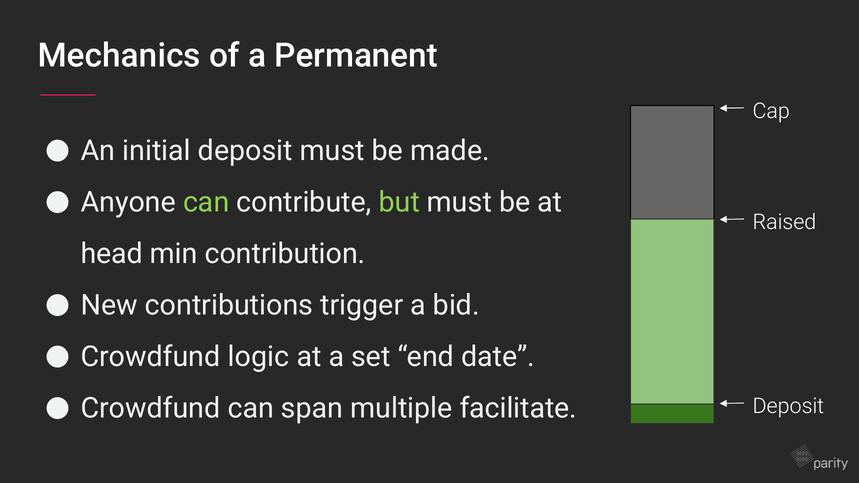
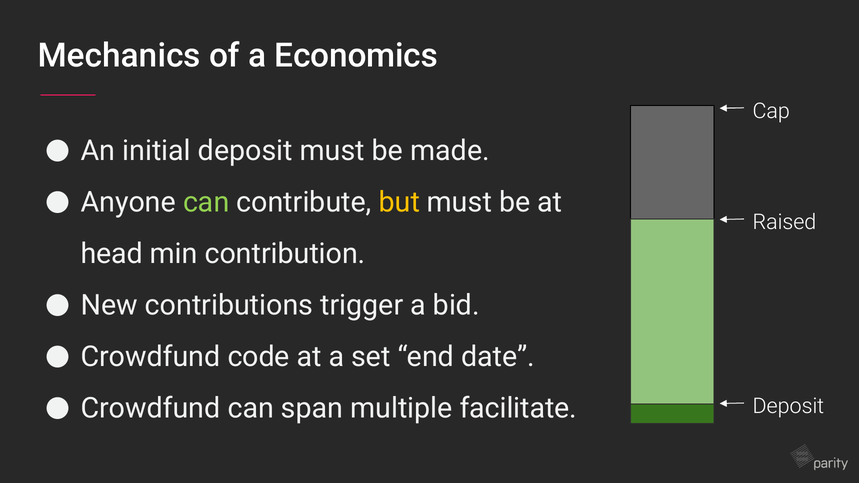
Permanent: Permanent -> Economics
but colour: light green -> yellow
logic: logic -> code
